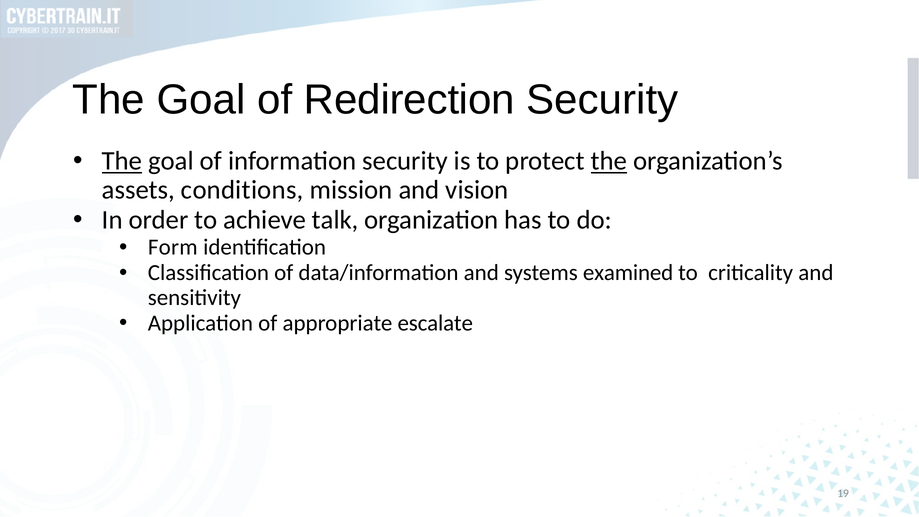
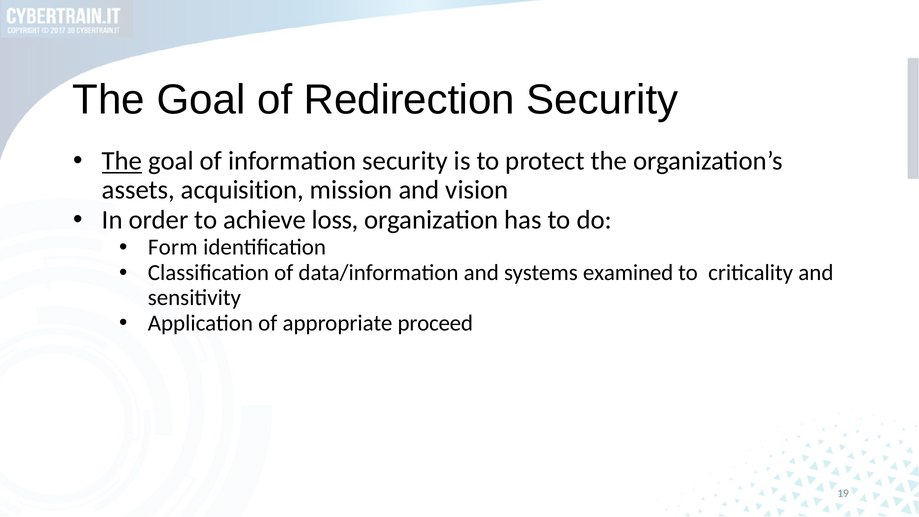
the at (609, 161) underline: present -> none
conditions: conditions -> acquisition
talk: talk -> loss
escalate: escalate -> proceed
